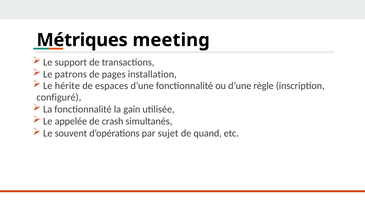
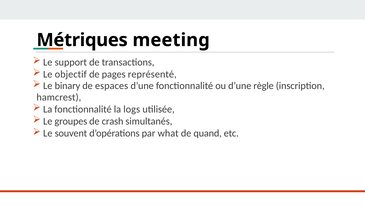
patrons: patrons -> objectif
installation: installation -> représenté
hérite: hérite -> binary
configuré: configuré -> hamcrest
gain: gain -> logs
appelée: appelée -> groupes
sujet: sujet -> what
